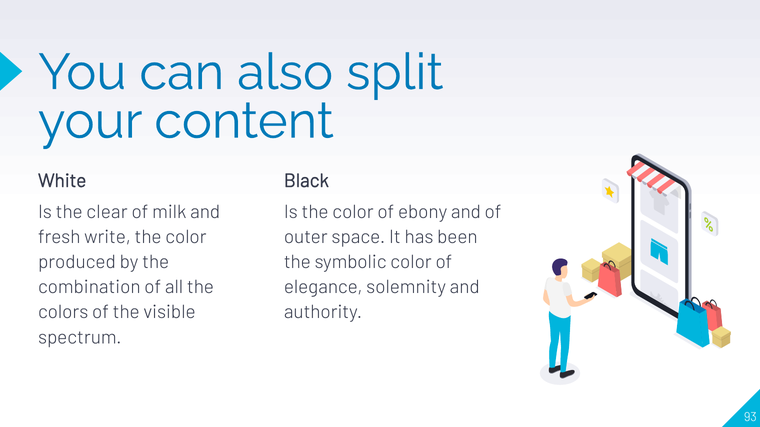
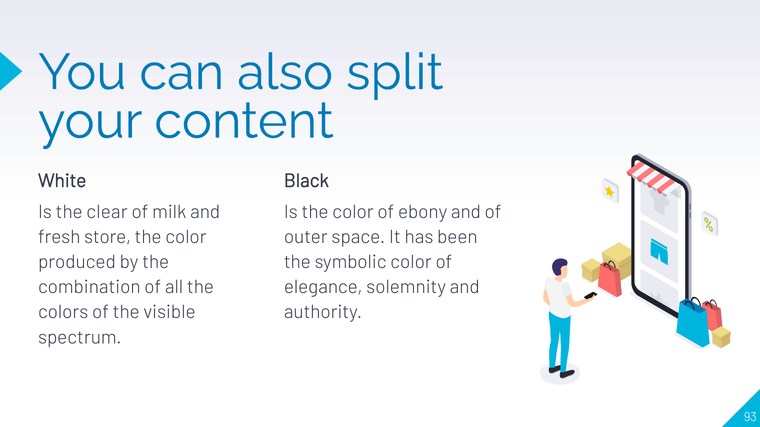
write: write -> store
